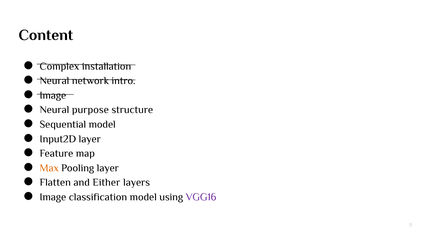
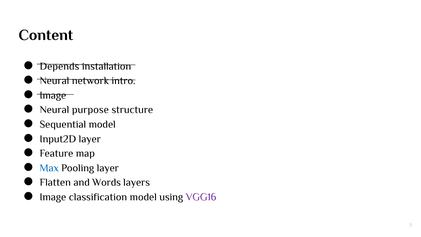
Complex: Complex -> Depends
Max colour: orange -> blue
Either: Either -> Words
